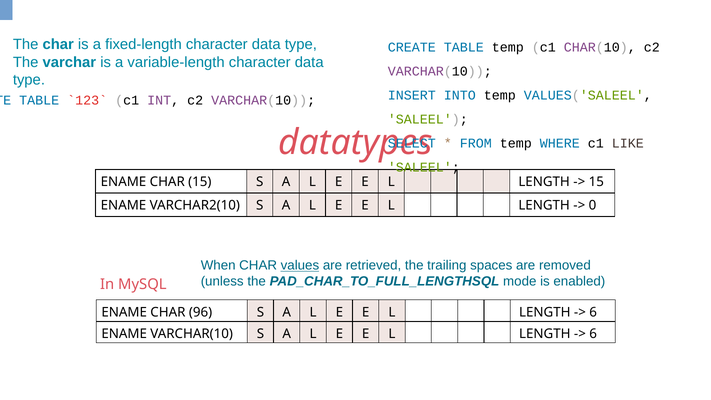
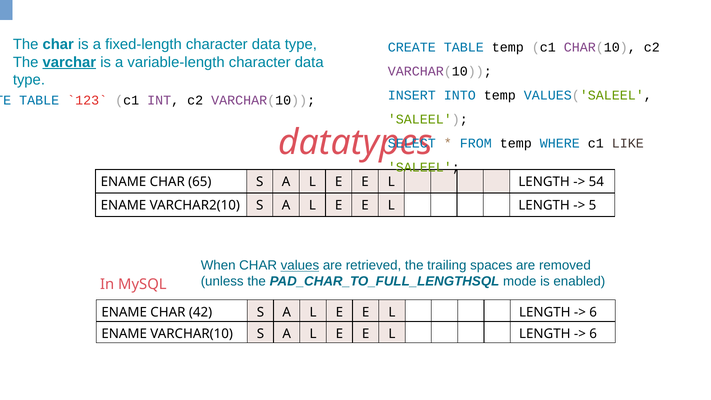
varchar underline: none -> present
CHAR 15: 15 -> 65
15 at (596, 182): 15 -> 54
0: 0 -> 5
96: 96 -> 42
